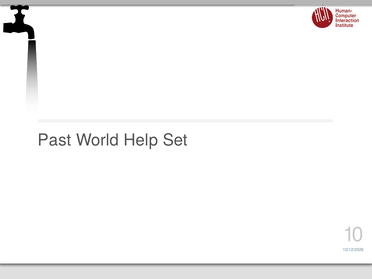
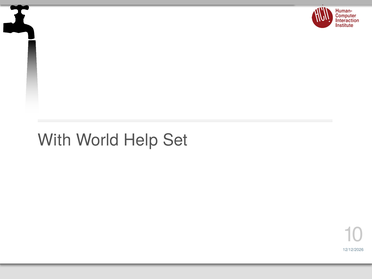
Past: Past -> With
